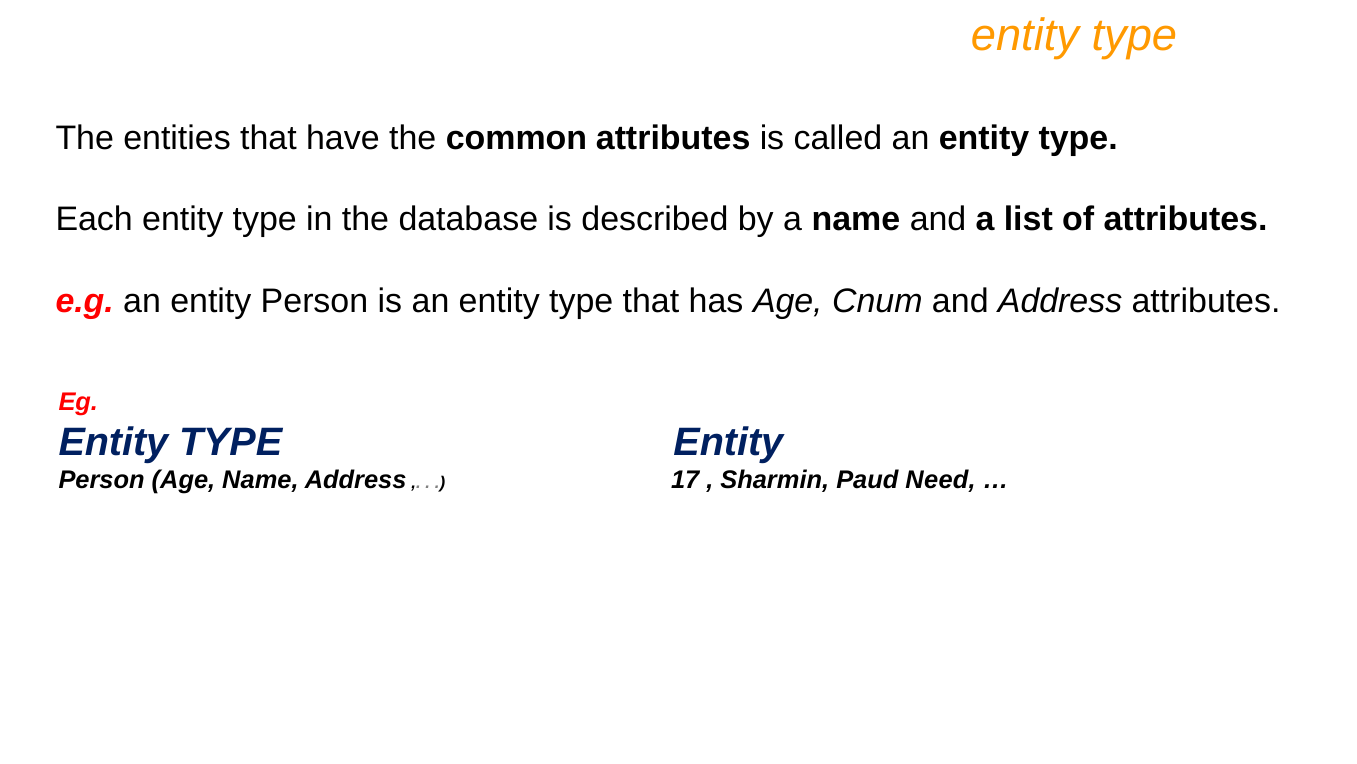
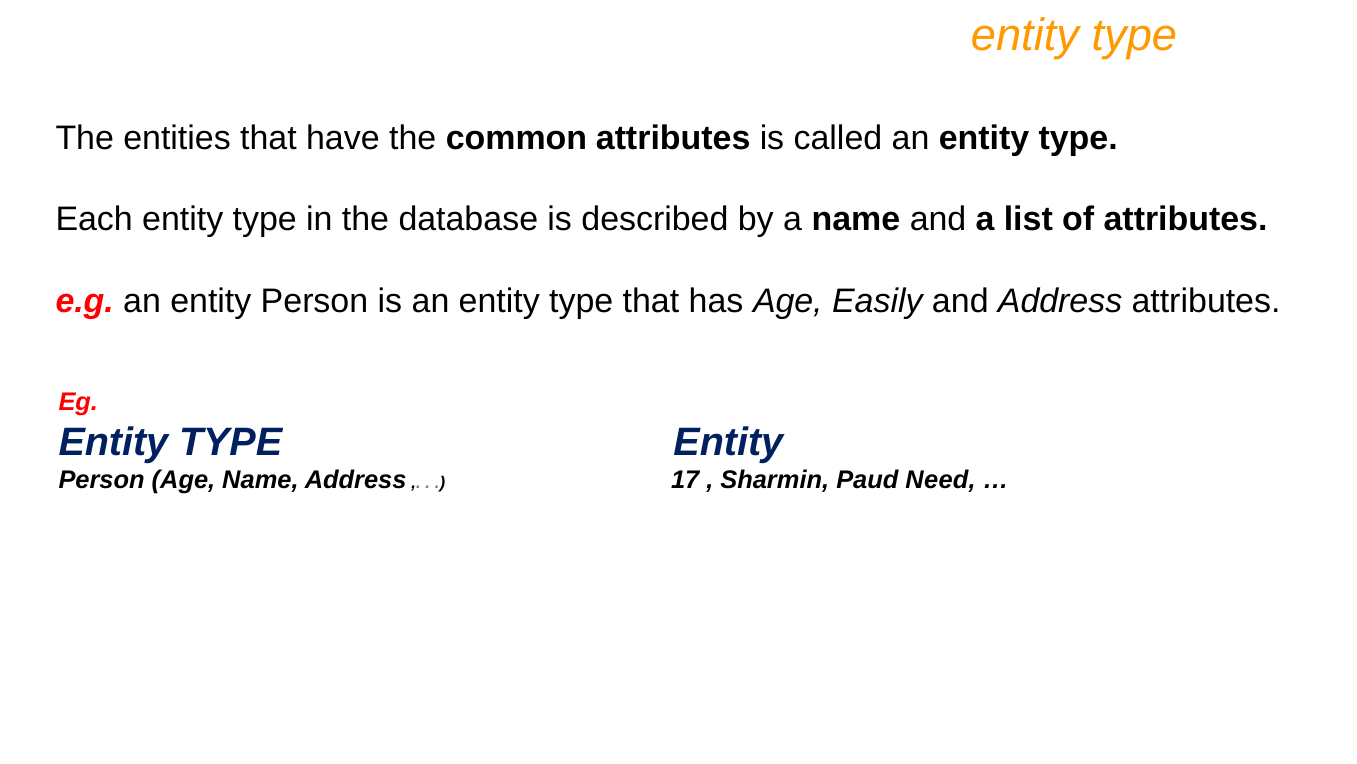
Cnum: Cnum -> Easily
